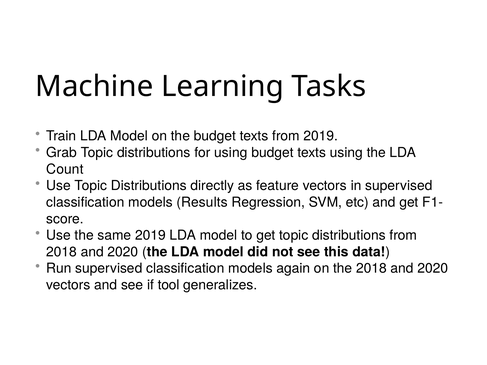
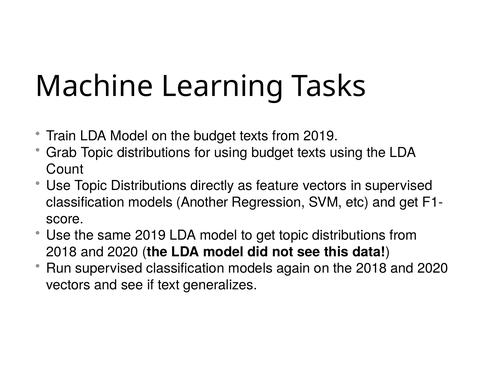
Results: Results -> Another
tool: tool -> text
